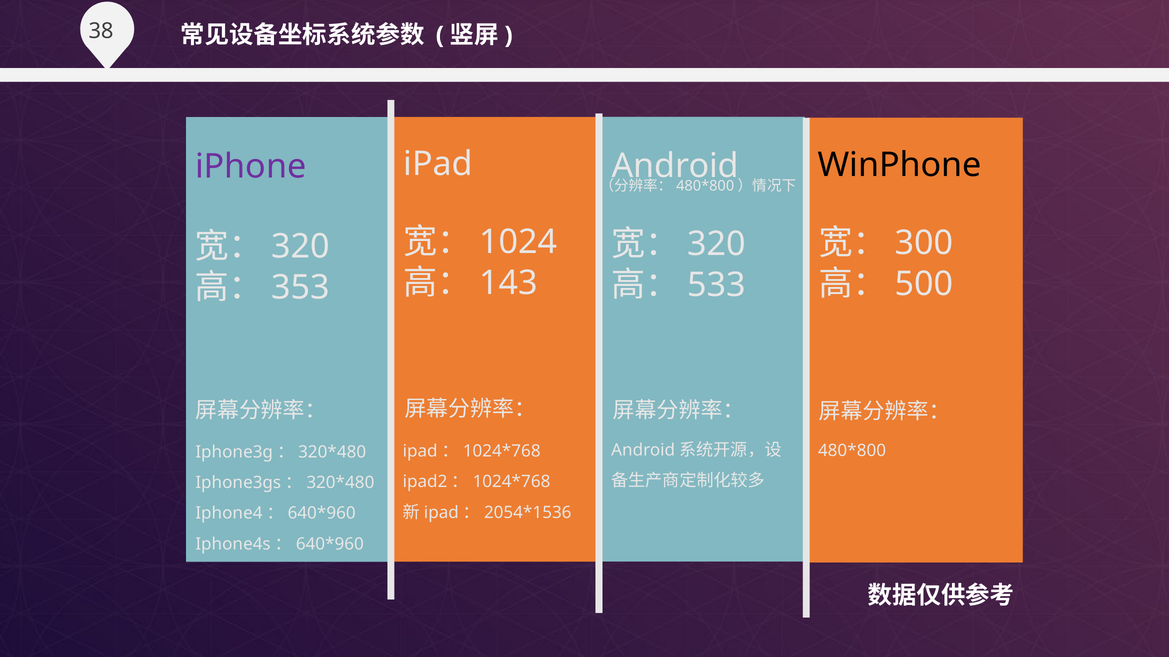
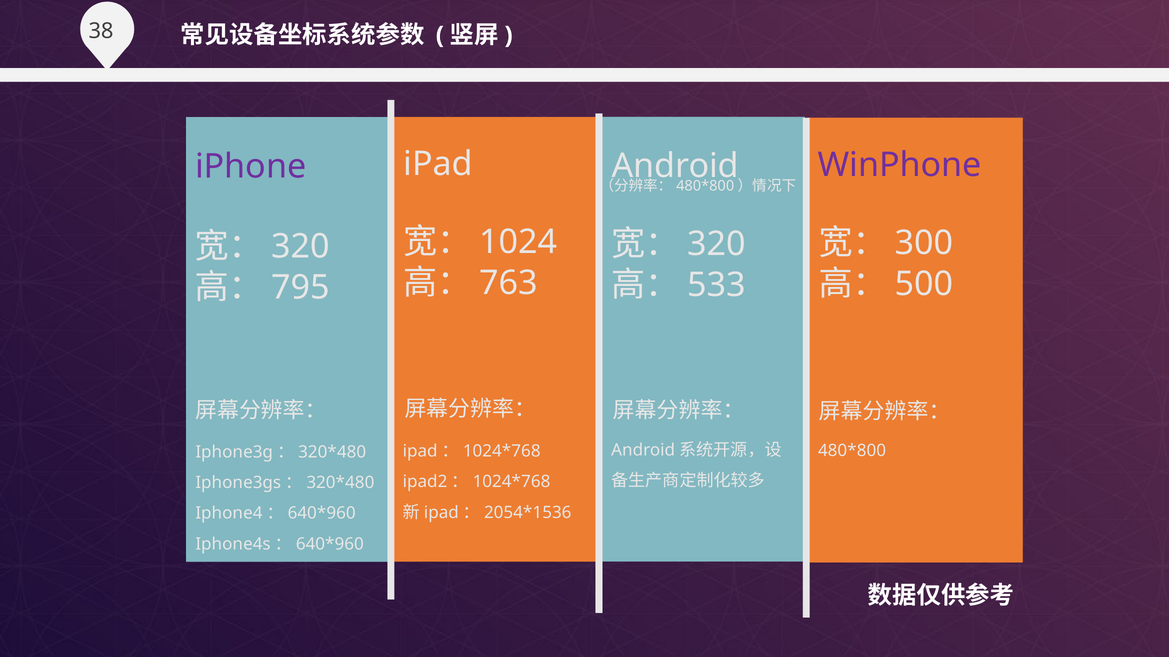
WinPhone colour: black -> purple
143: 143 -> 763
353: 353 -> 795
